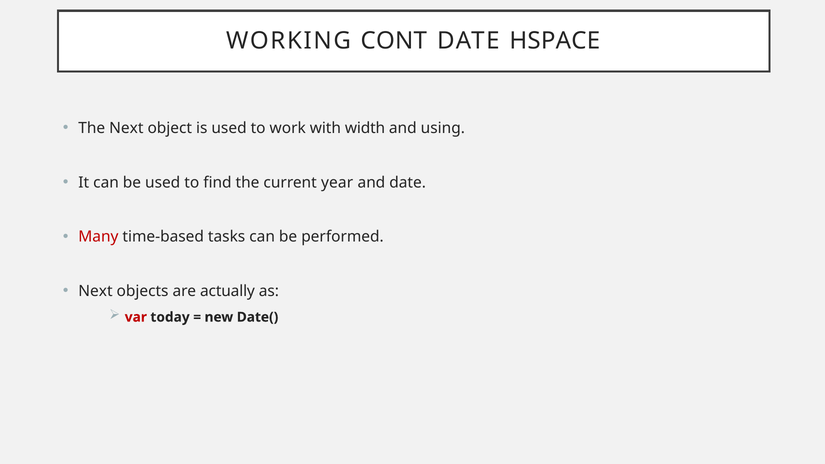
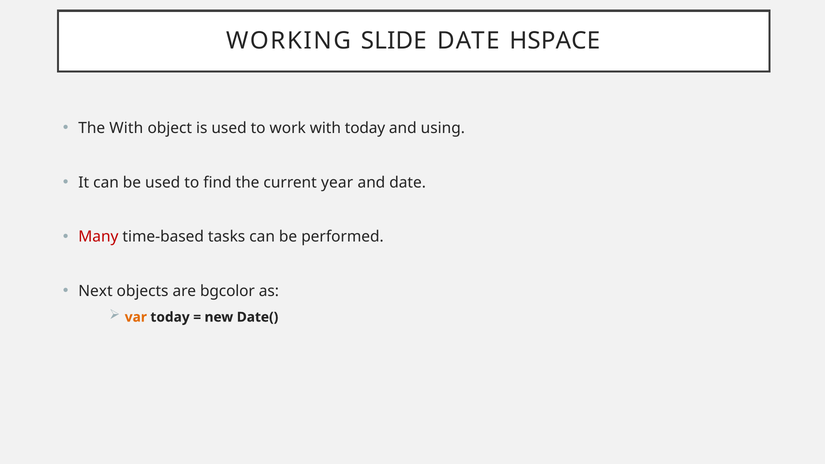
CONT: CONT -> SLIDE
The Next: Next -> With
with width: width -> today
actually: actually -> bgcolor
var colour: red -> orange
